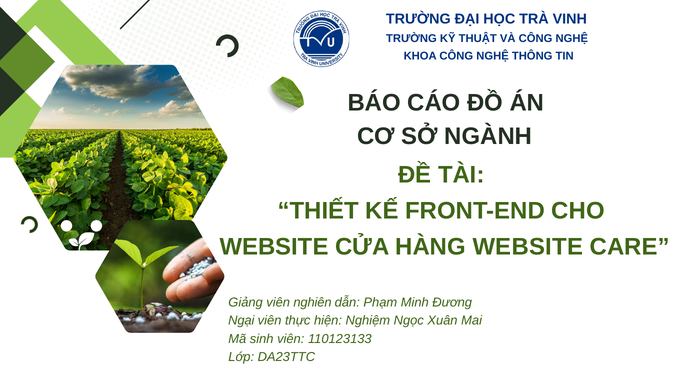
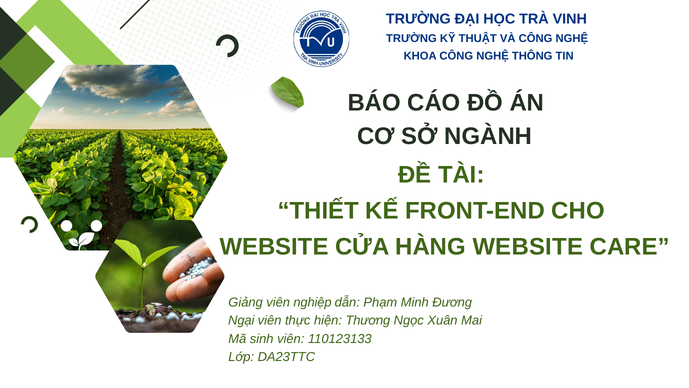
nghiên: nghiên -> nghiệp
Nghiệm: Nghiệm -> Thương
